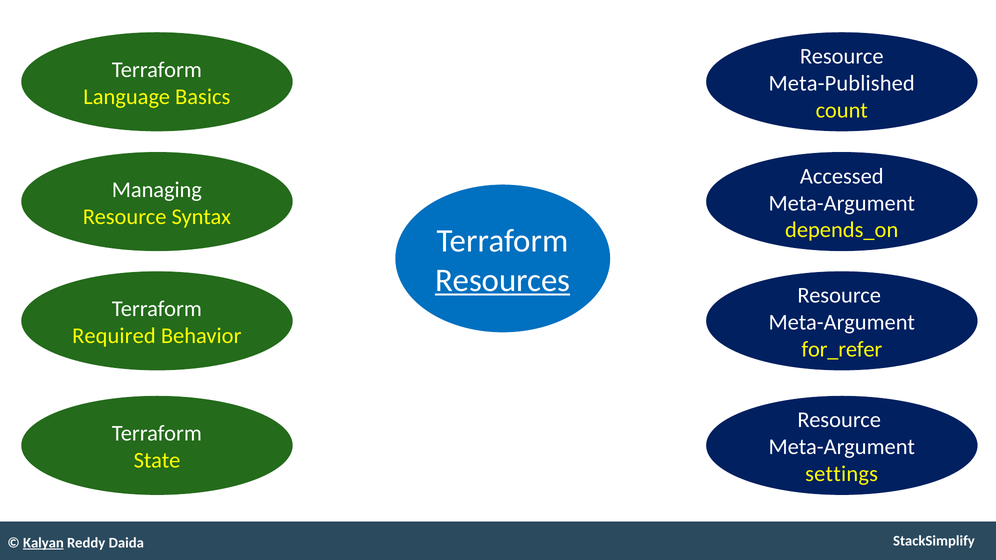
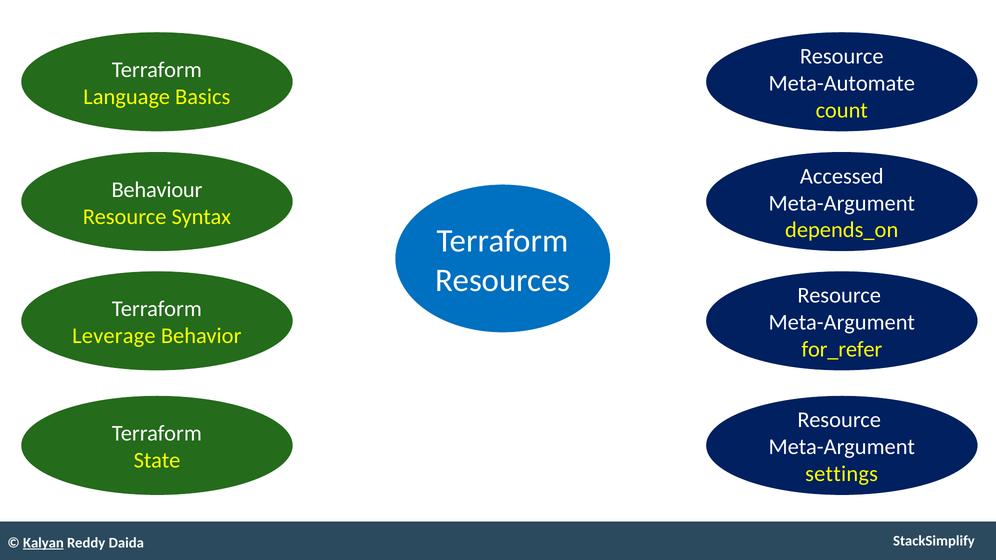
Meta-Published: Meta-Published -> Meta-Automate
Managing: Managing -> Behaviour
Resources underline: present -> none
Required: Required -> Leverage
